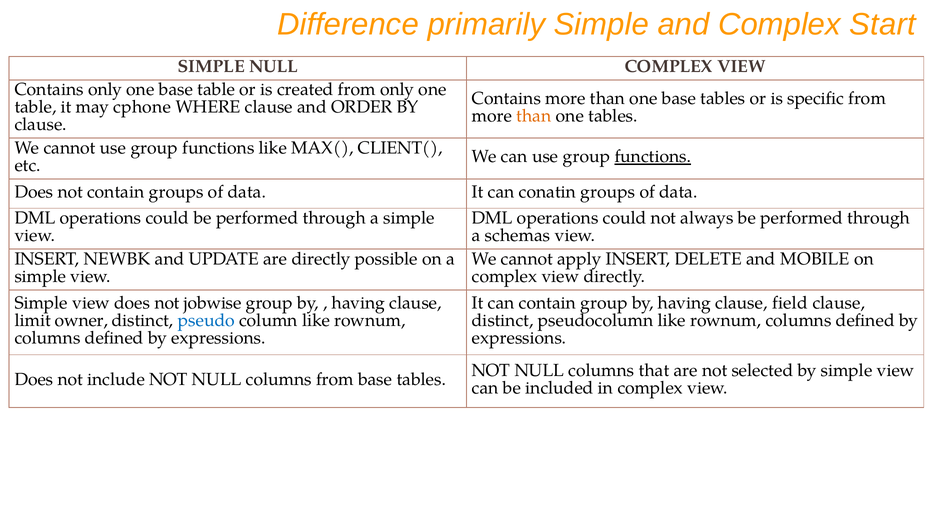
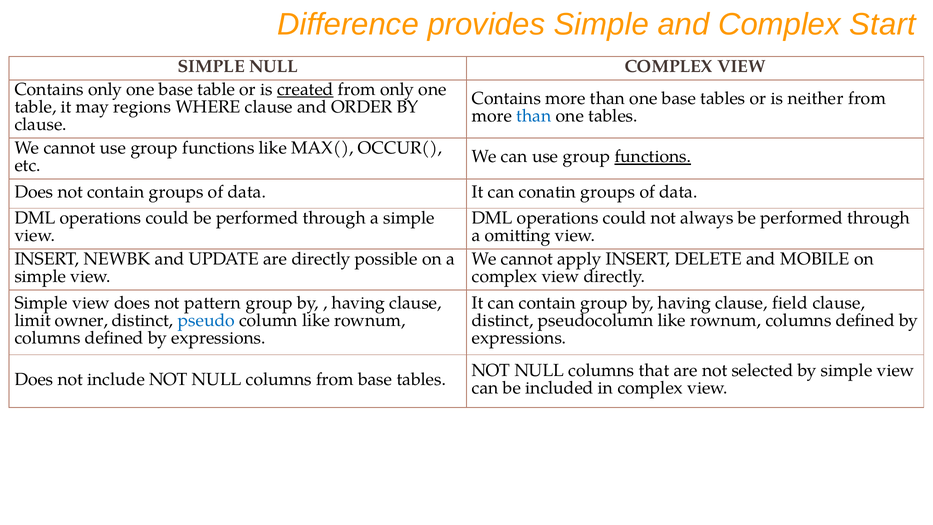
primarily: primarily -> provides
created underline: none -> present
specific: specific -> neither
cphone: cphone -> regions
than at (534, 116) colour: orange -> blue
CLIENT(: CLIENT( -> OCCUR(
schemas: schemas -> omitting
jobwise: jobwise -> pattern
